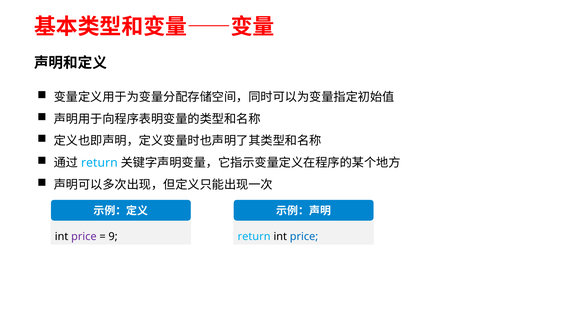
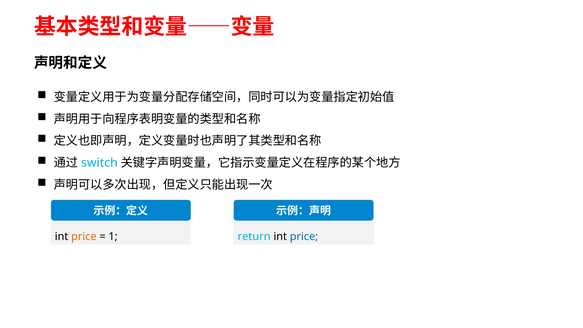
return at (99, 163): return -> switch
price at (84, 237) colour: purple -> orange
9: 9 -> 1
